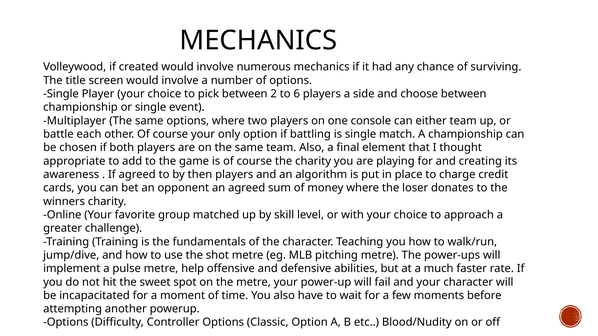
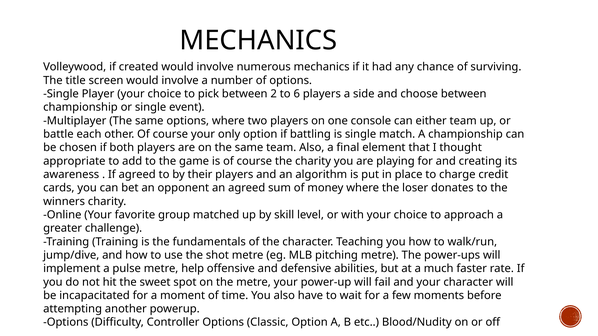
then: then -> their
